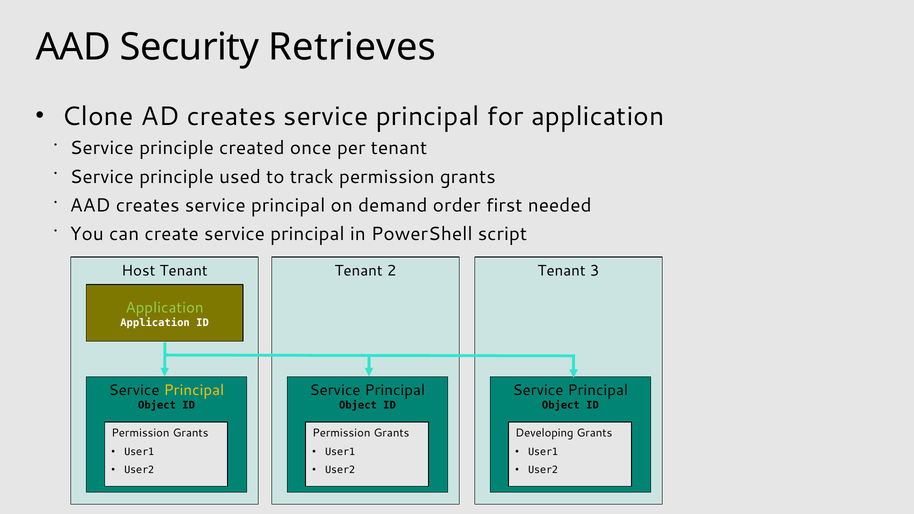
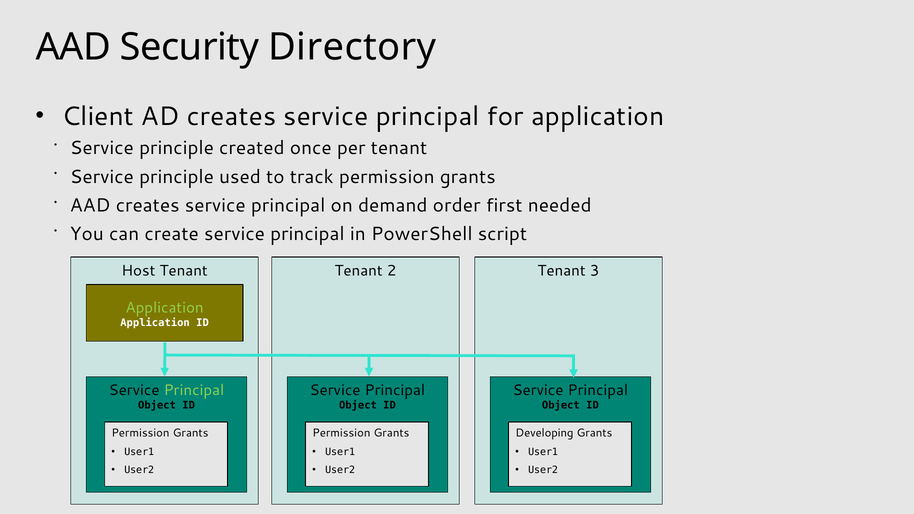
Retrieves: Retrieves -> Directory
Clone: Clone -> Client
Principal at (194, 390) colour: yellow -> light green
